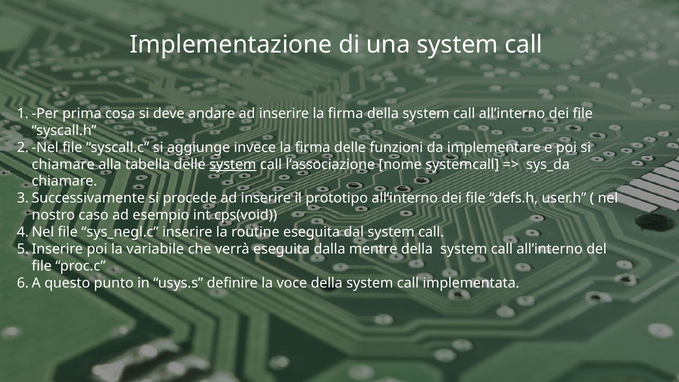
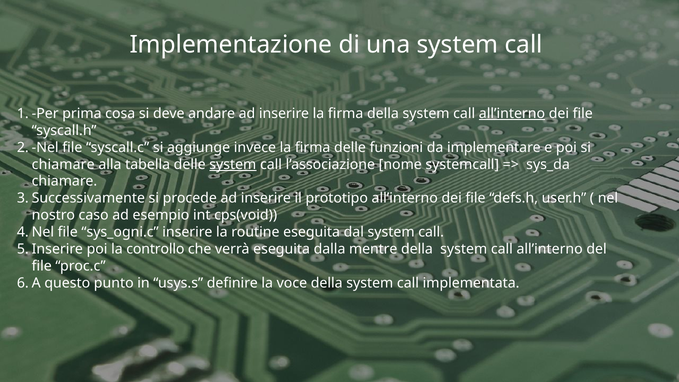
all’interno at (512, 114) underline: none -> present
sys_negl.c: sys_negl.c -> sys_ogni.c
variabile: variabile -> controllo
